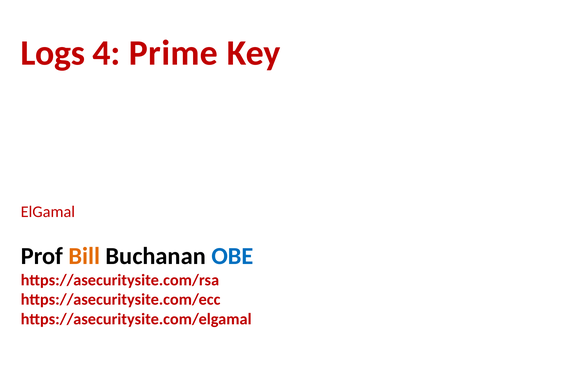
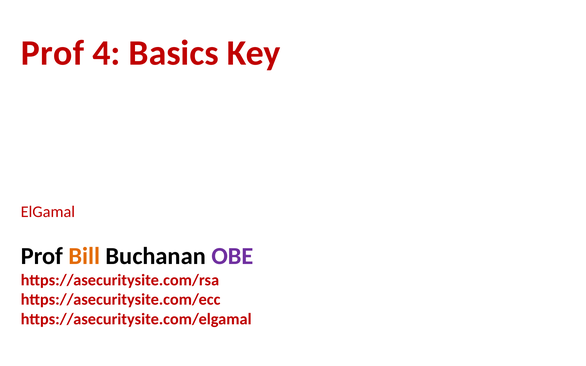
Logs at (53, 53): Logs -> Prof
Prime: Prime -> Basics
OBE colour: blue -> purple
